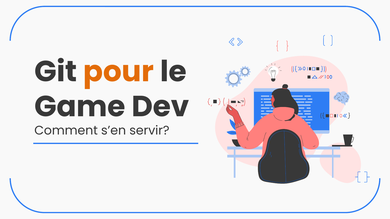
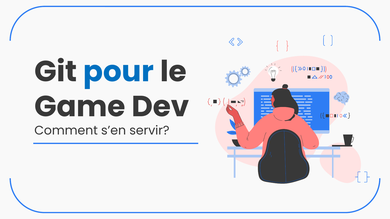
pour colour: orange -> blue
